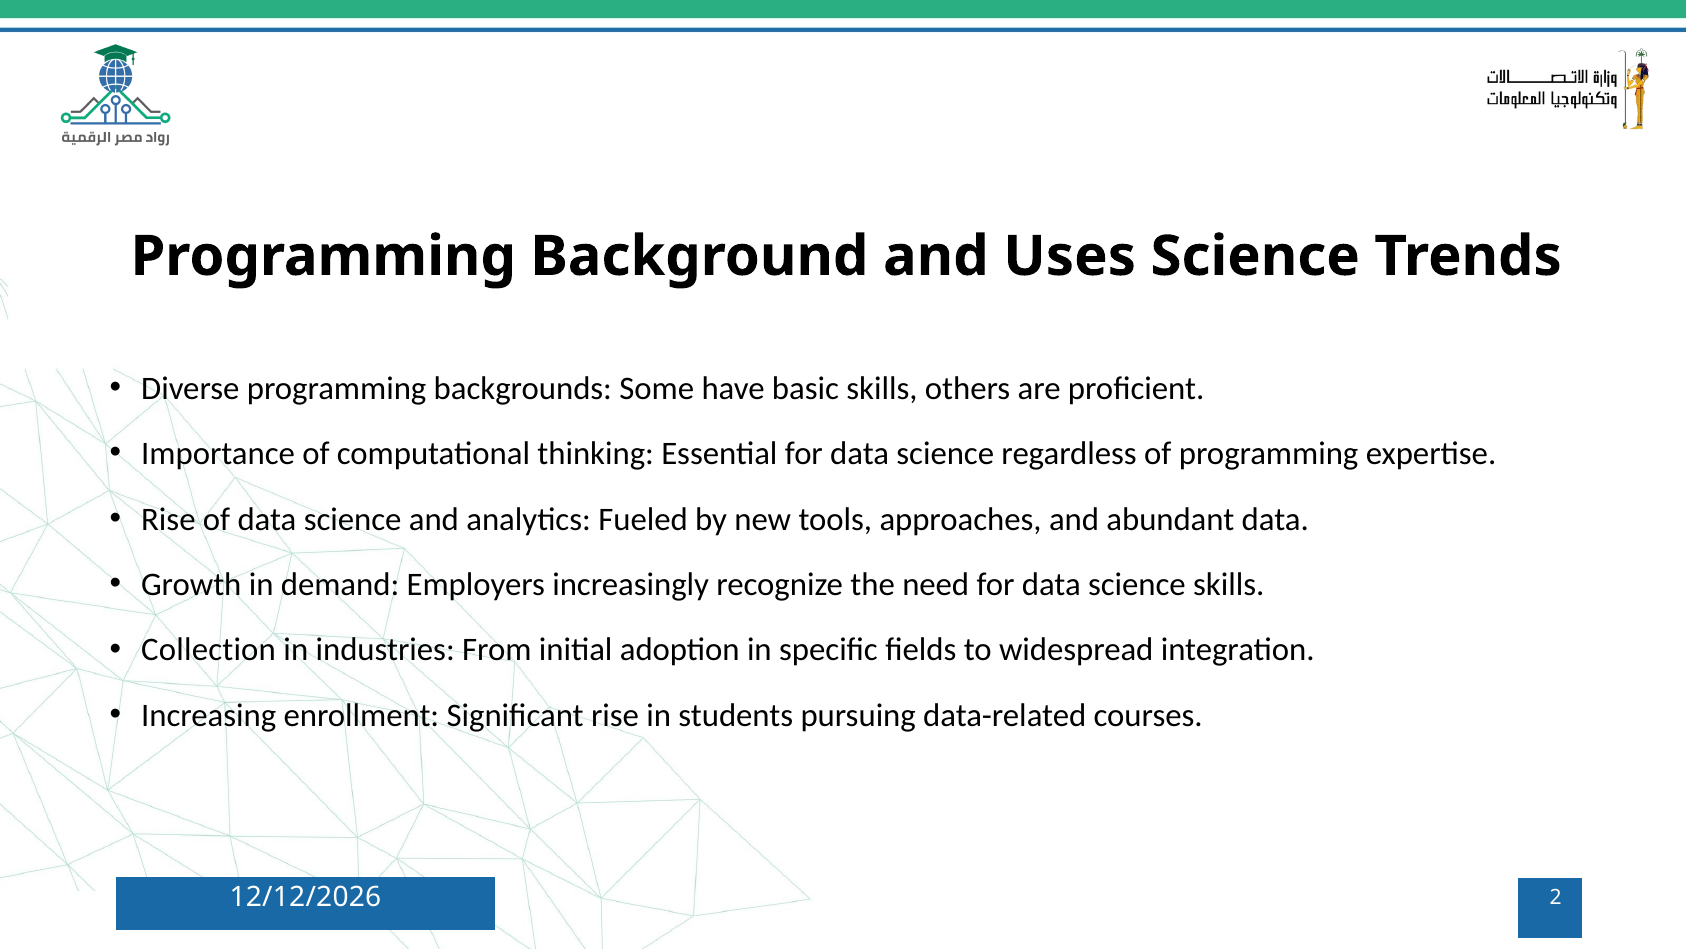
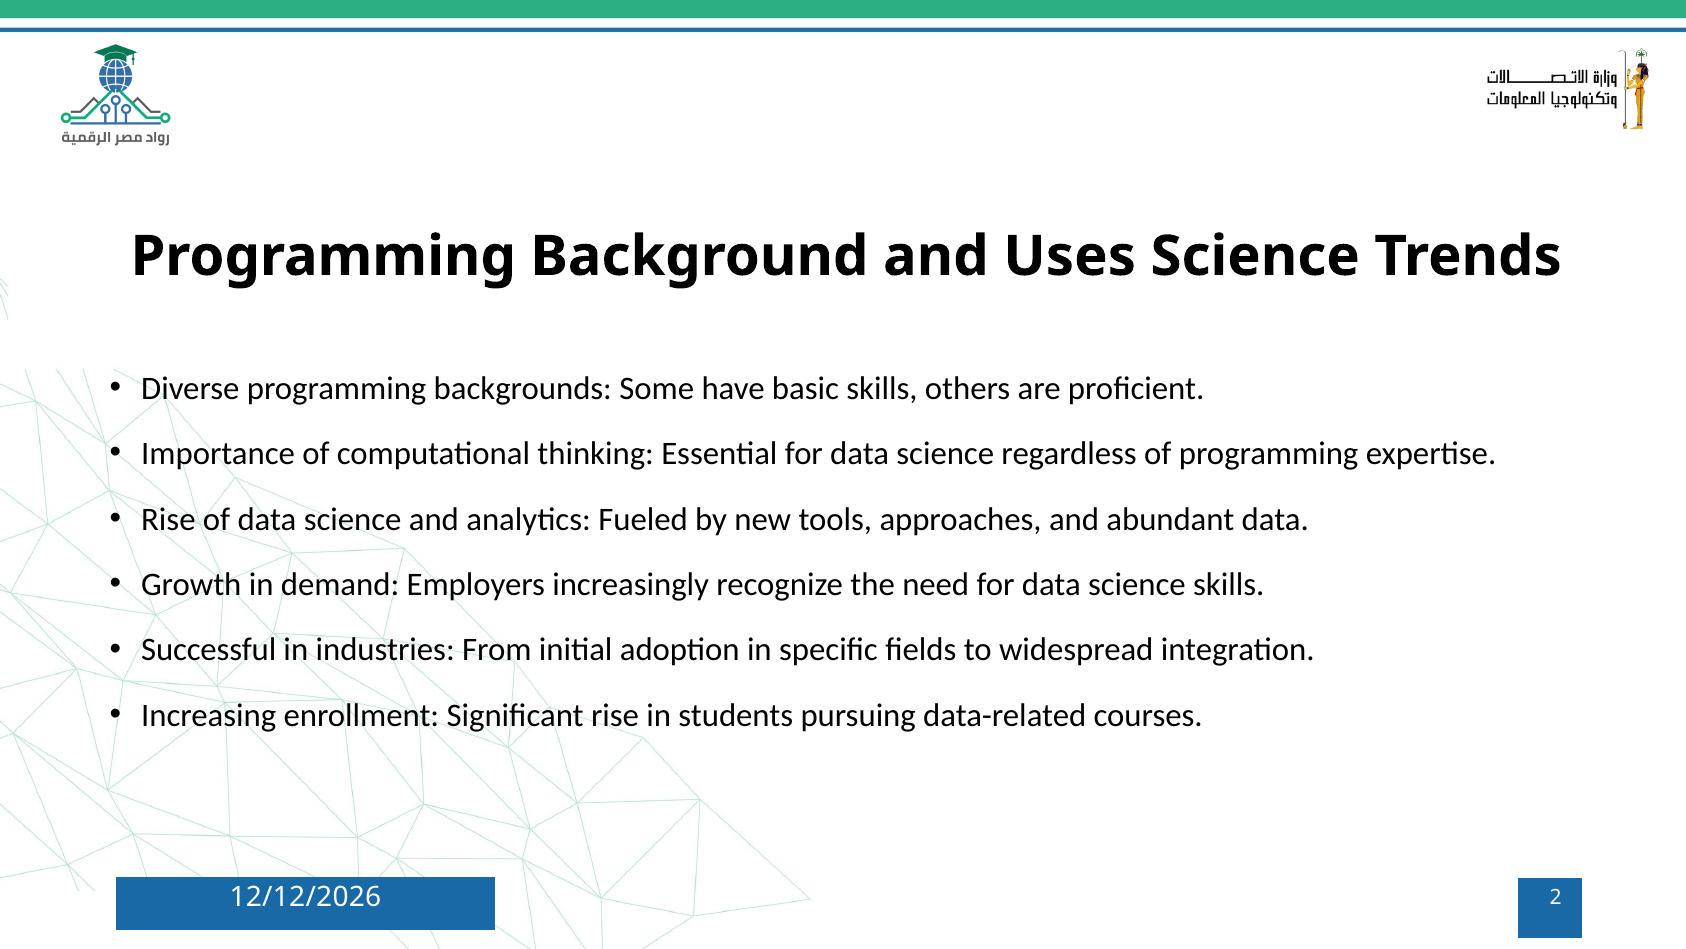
Collection: Collection -> Successful
